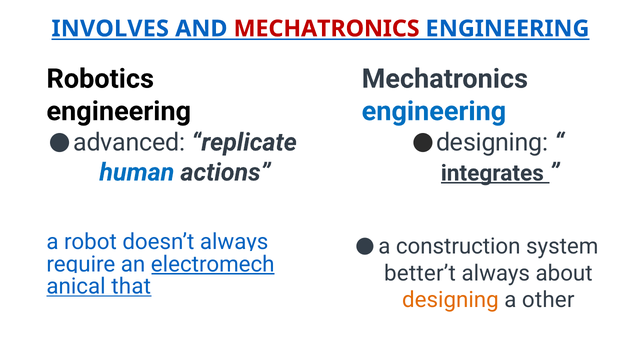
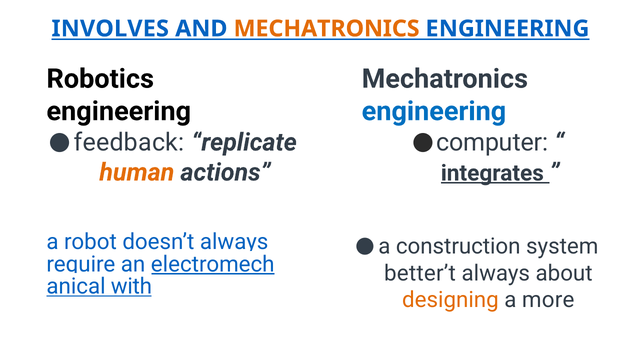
MECHATRONICS at (327, 29) colour: red -> orange
advanced: advanced -> feedback
designing at (492, 143): designing -> computer
human colour: blue -> orange
that: that -> with
other: other -> more
